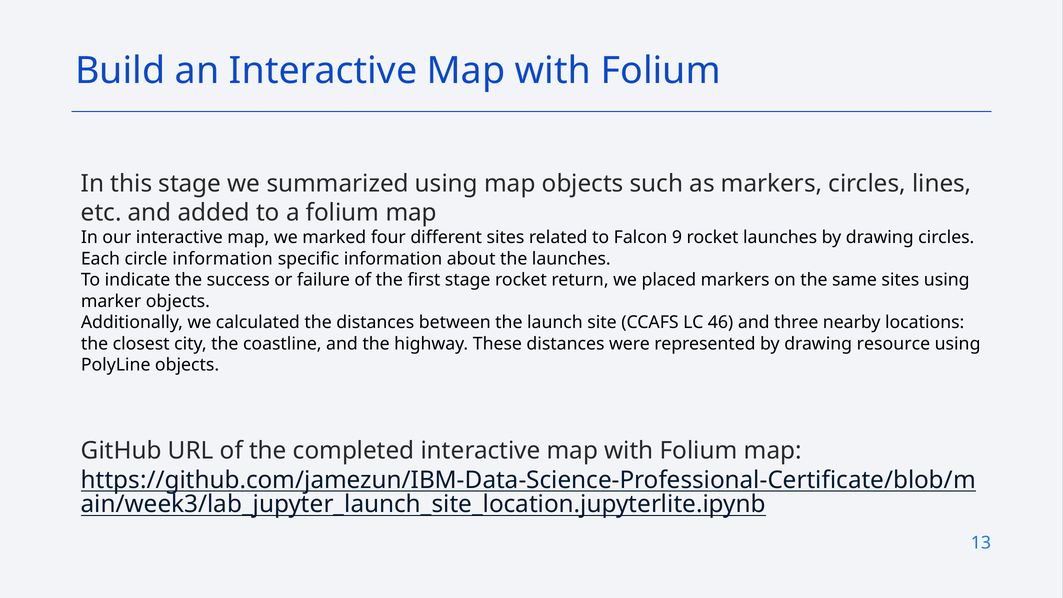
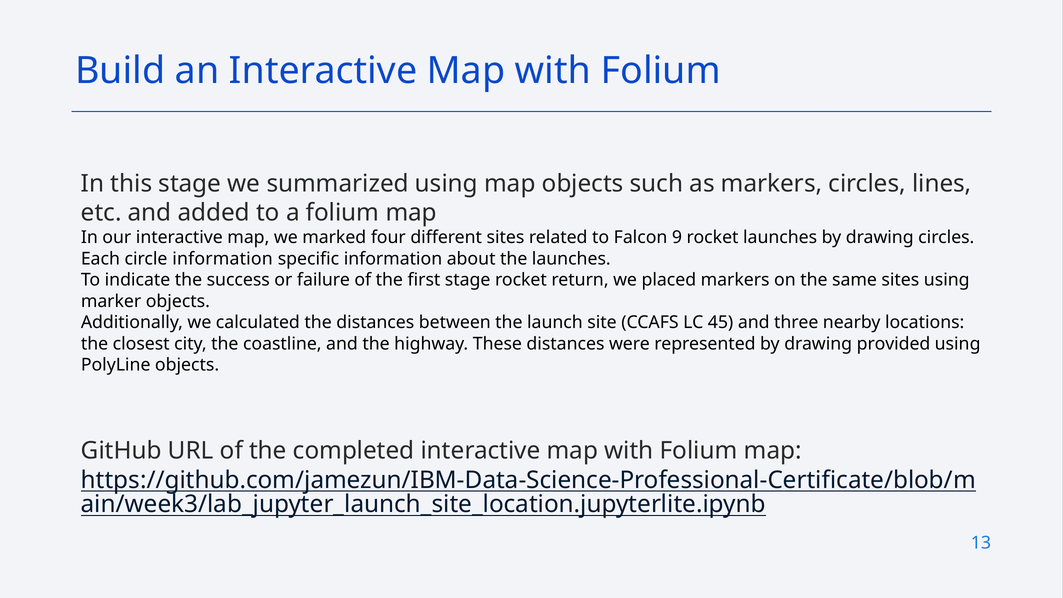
46: 46 -> 45
resource: resource -> provided
